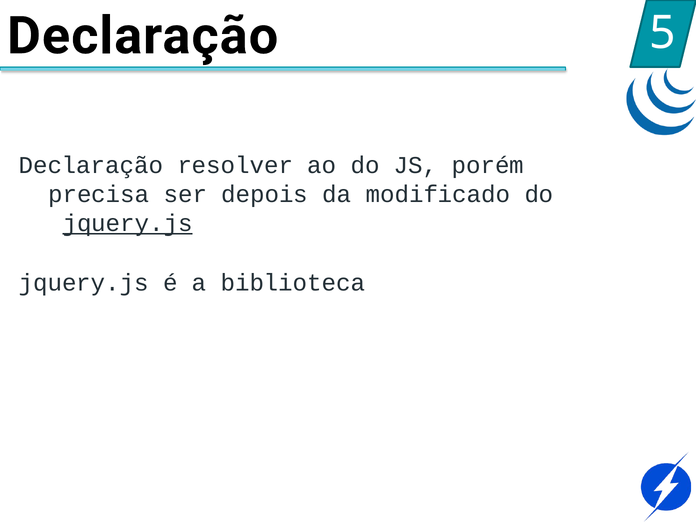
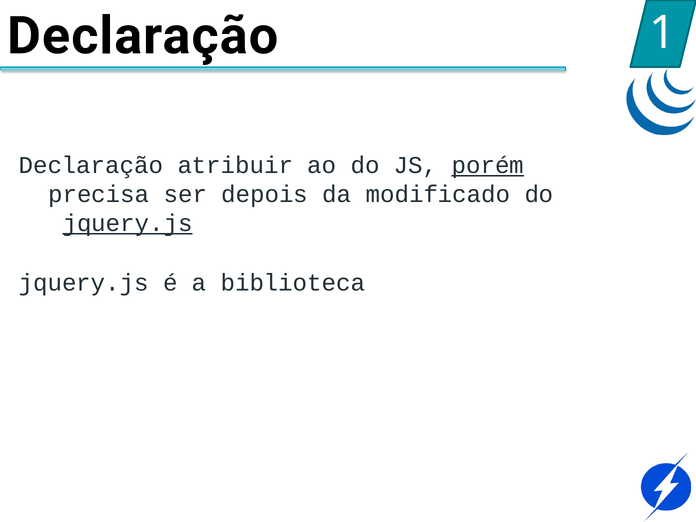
5: 5 -> 1
resolver: resolver -> atribuir
porém underline: none -> present
